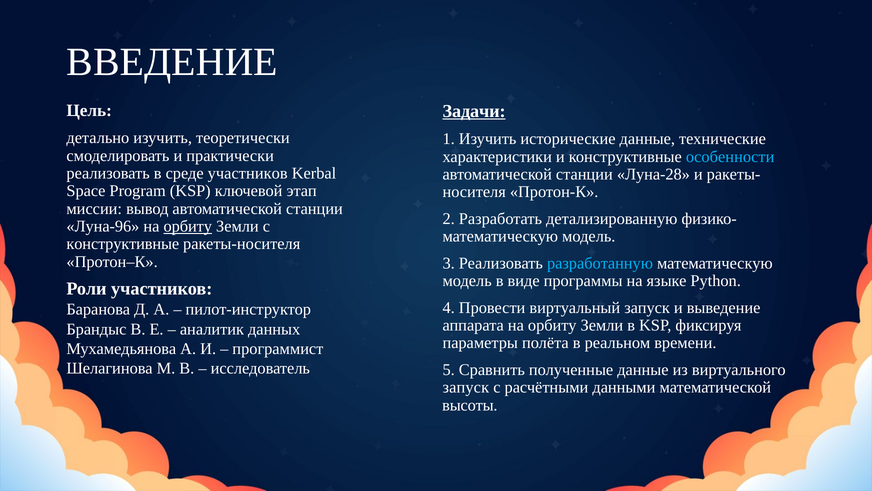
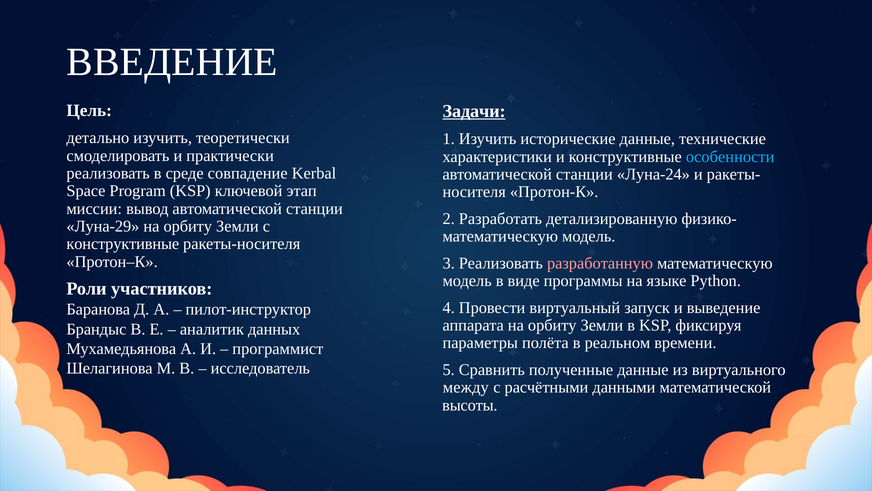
среде участников: участников -> совпадение
Луна-28: Луна-28 -> Луна-24
Луна-96: Луна-96 -> Луна-29
орбиту at (188, 226) underline: present -> none
разработанную colour: light blue -> pink
запуск at (466, 387): запуск -> между
